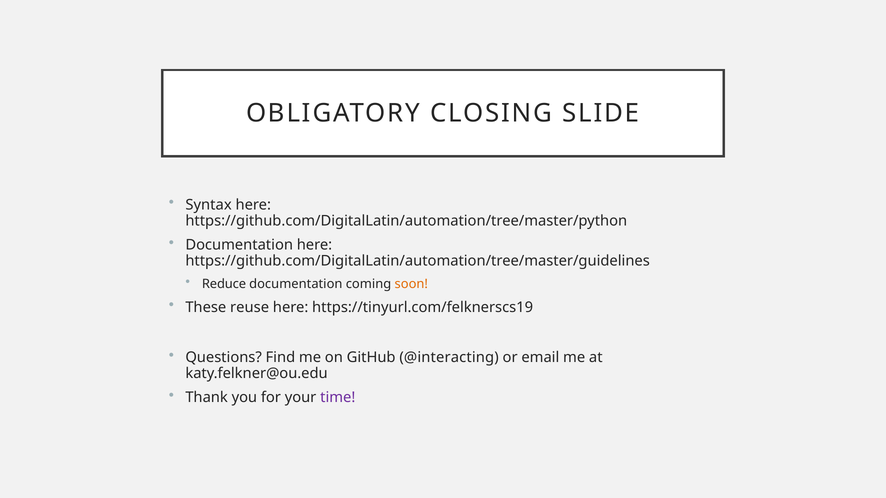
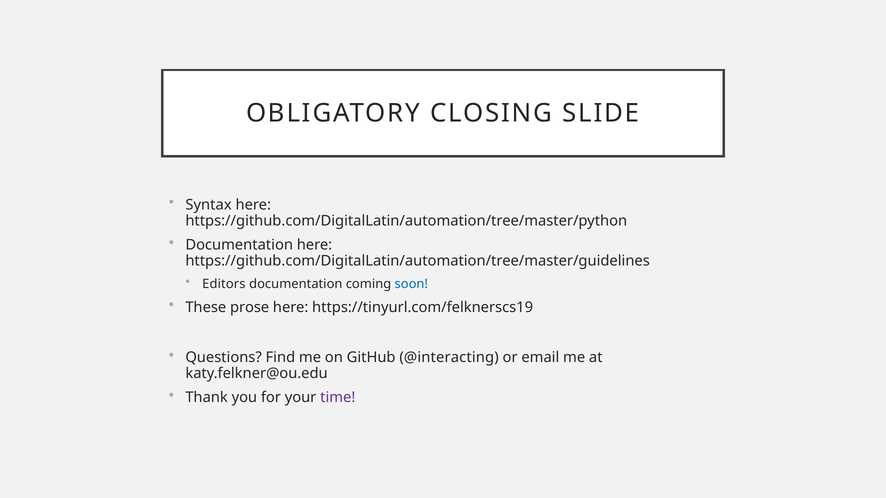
Reduce: Reduce -> Editors
soon colour: orange -> blue
reuse: reuse -> prose
